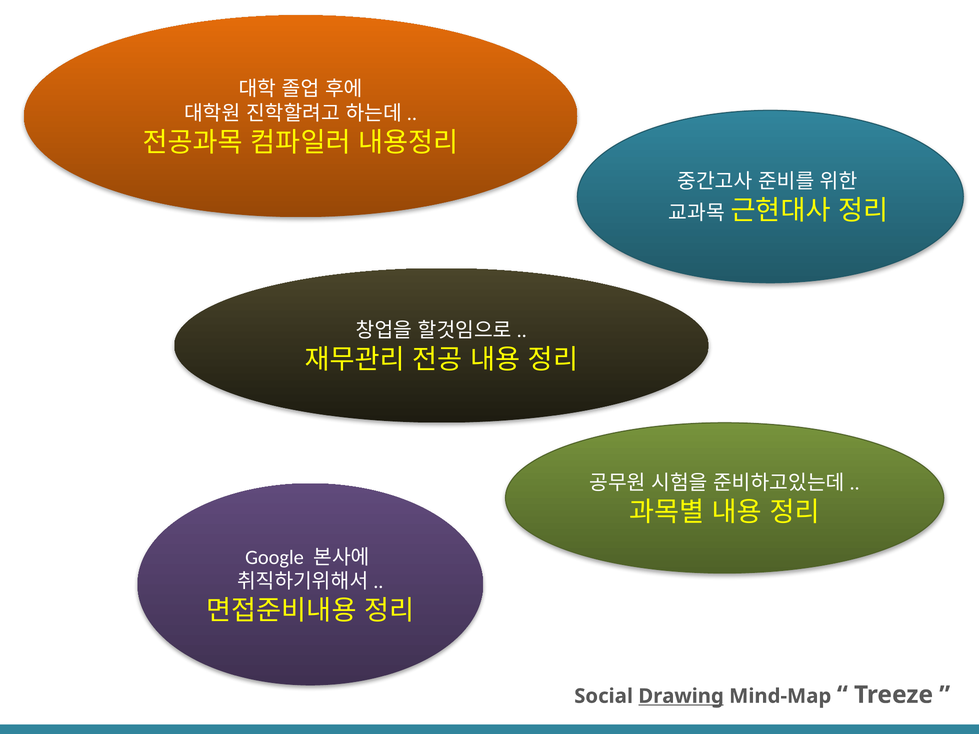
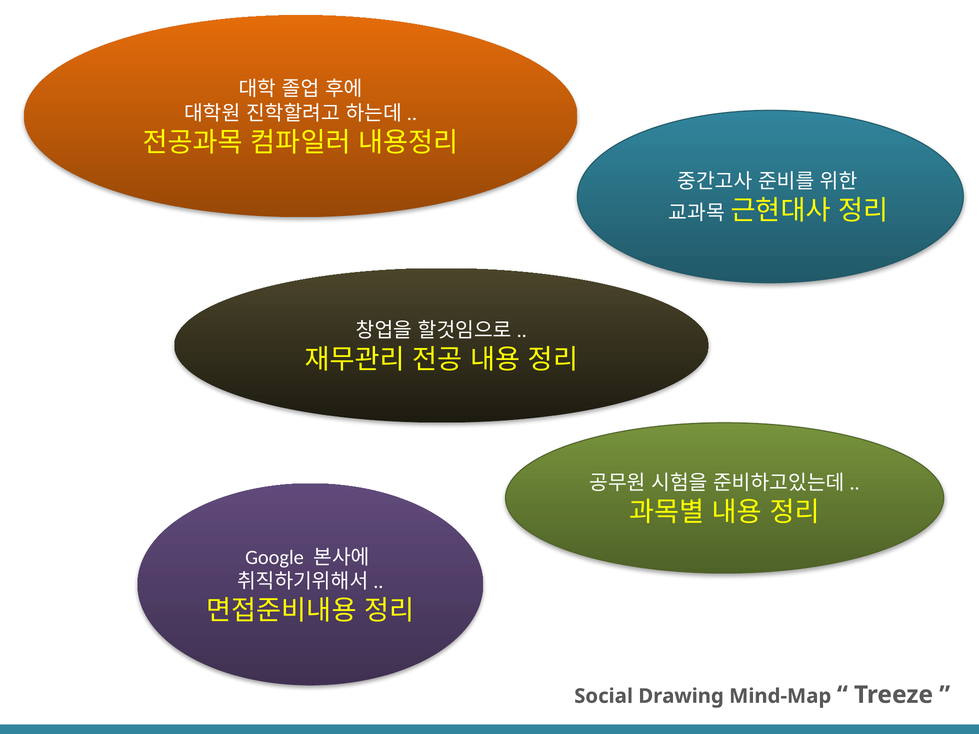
Drawing underline: present -> none
